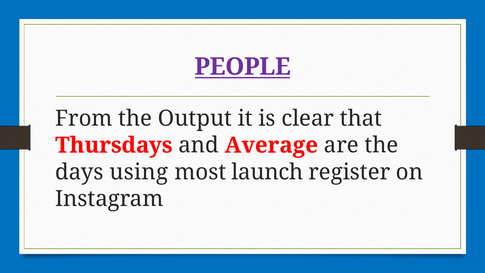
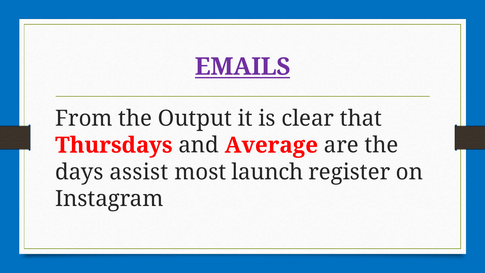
PEOPLE: PEOPLE -> EMAILS
using: using -> assist
